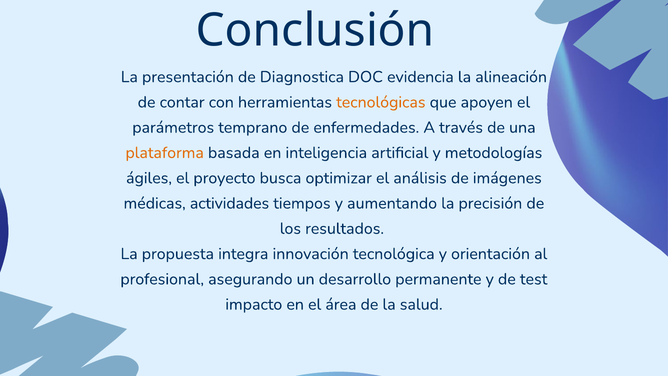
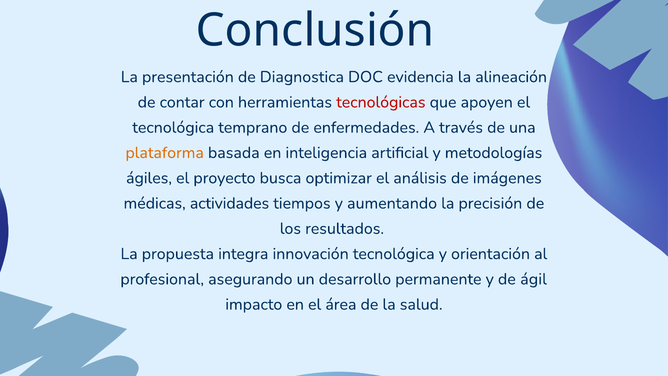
tecnológicas colour: orange -> red
parámetros at (173, 127): parámetros -> tecnológica
test: test -> ágil
